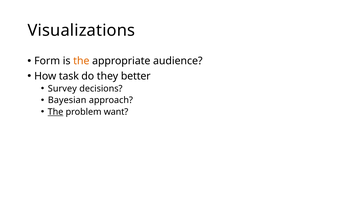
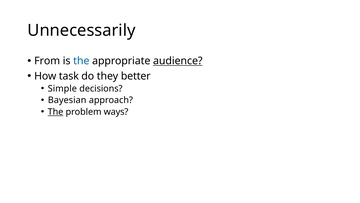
Visualizations: Visualizations -> Unnecessarily
Form: Form -> From
the at (81, 61) colour: orange -> blue
audience underline: none -> present
Survey: Survey -> Simple
want: want -> ways
